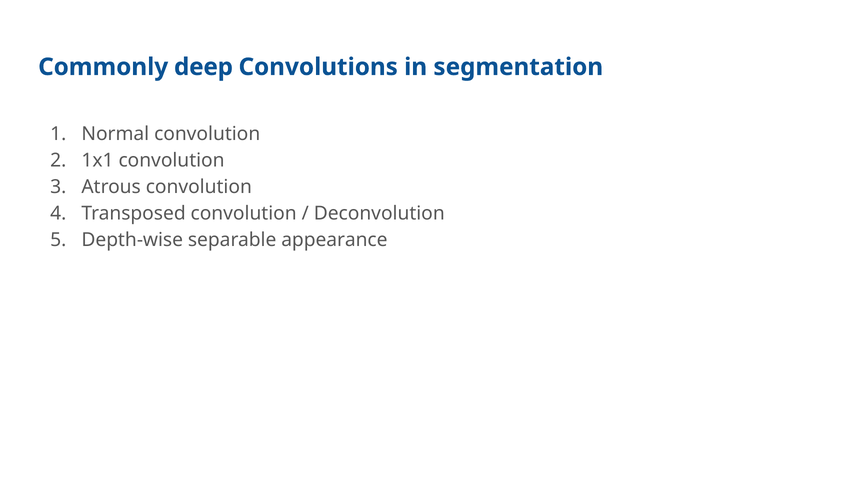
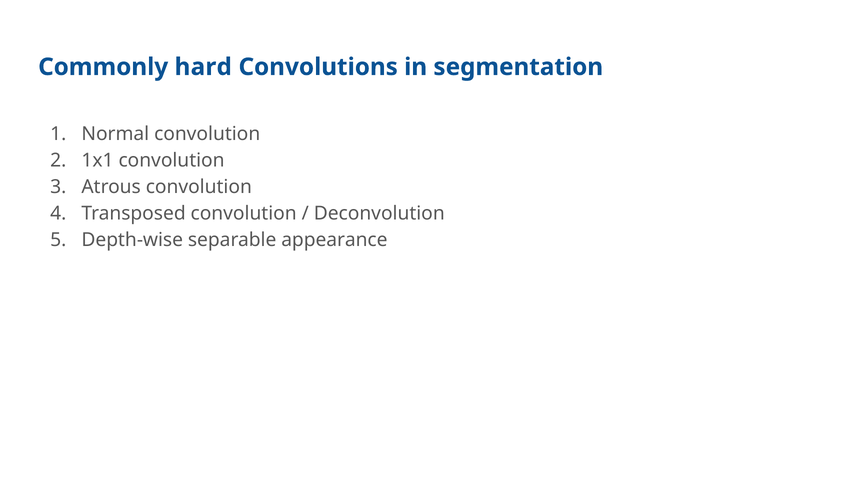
deep: deep -> hard
